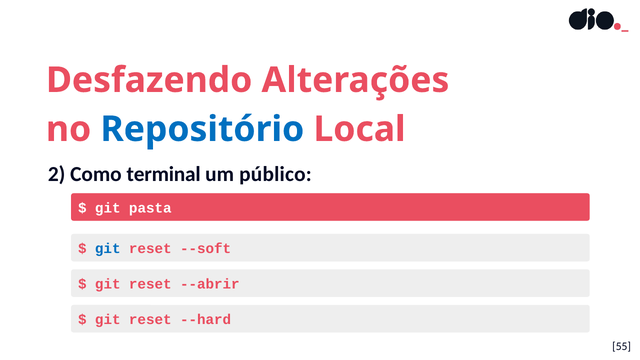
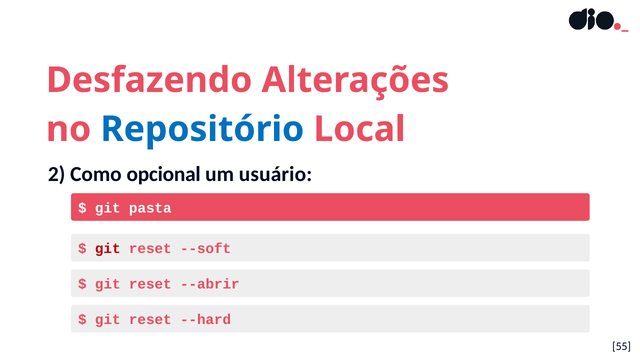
terminal: terminal -> opcional
público: público -> usuário
git at (108, 249) colour: blue -> red
